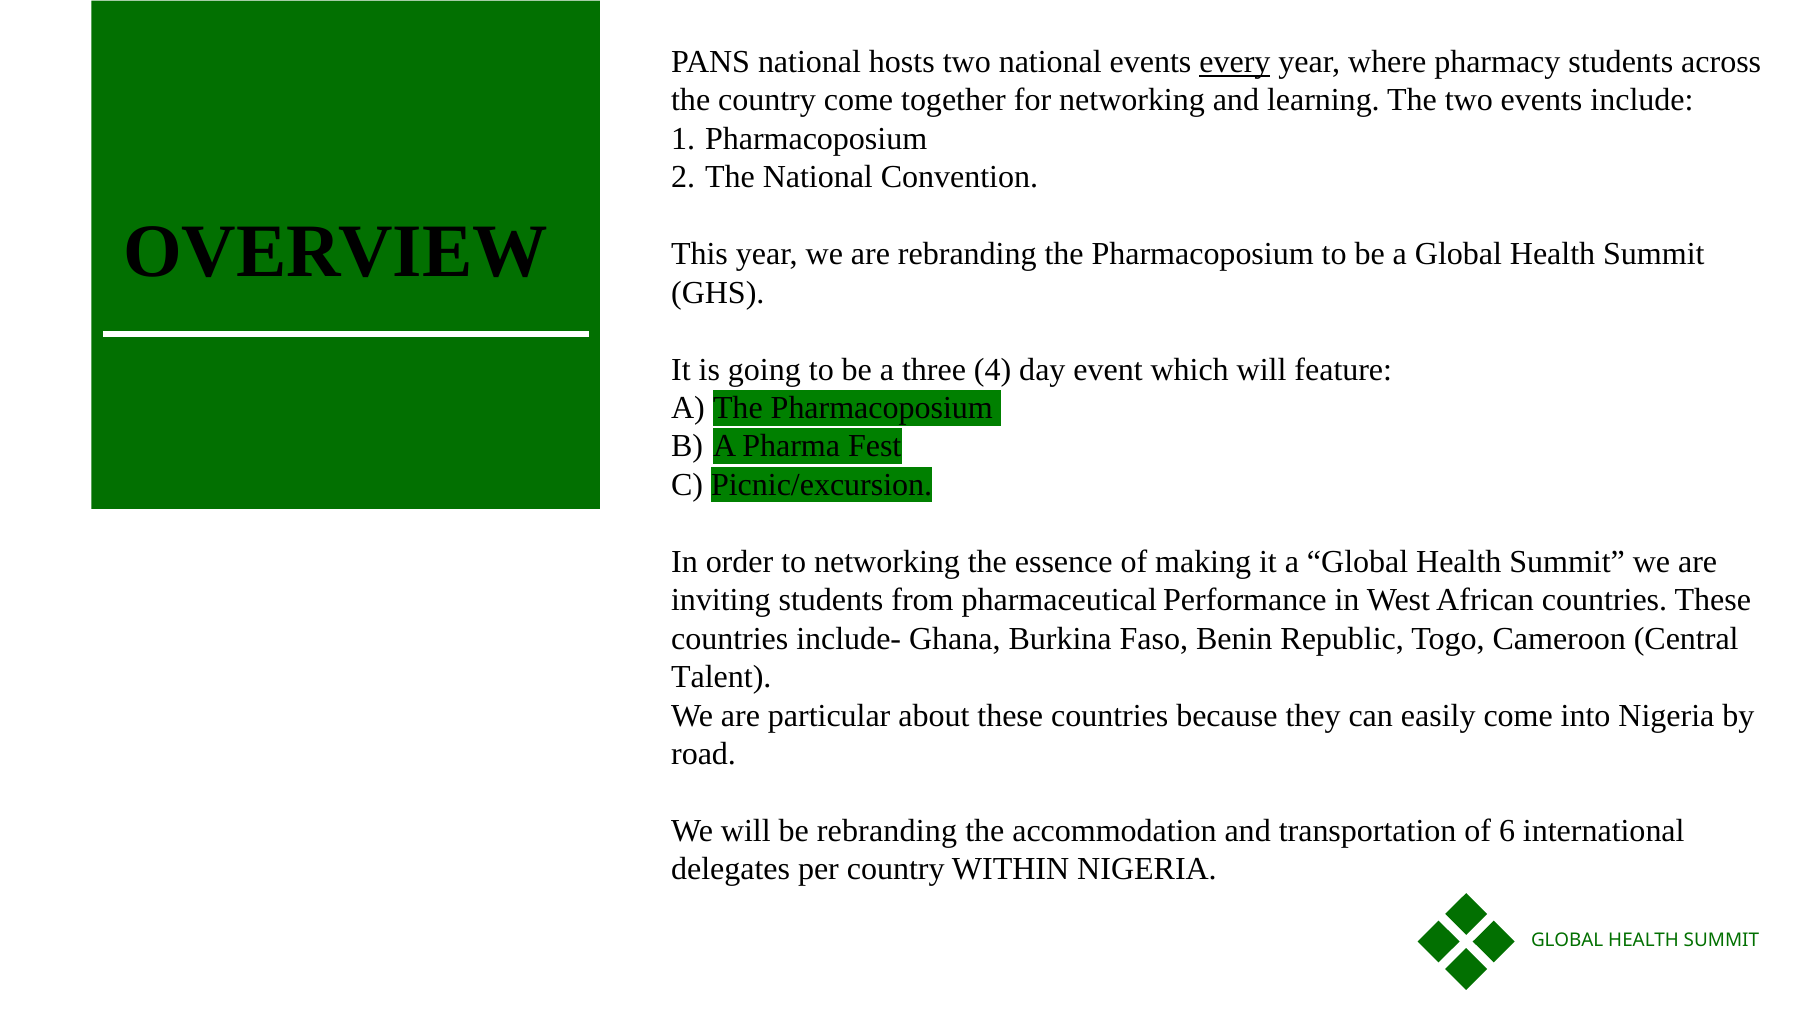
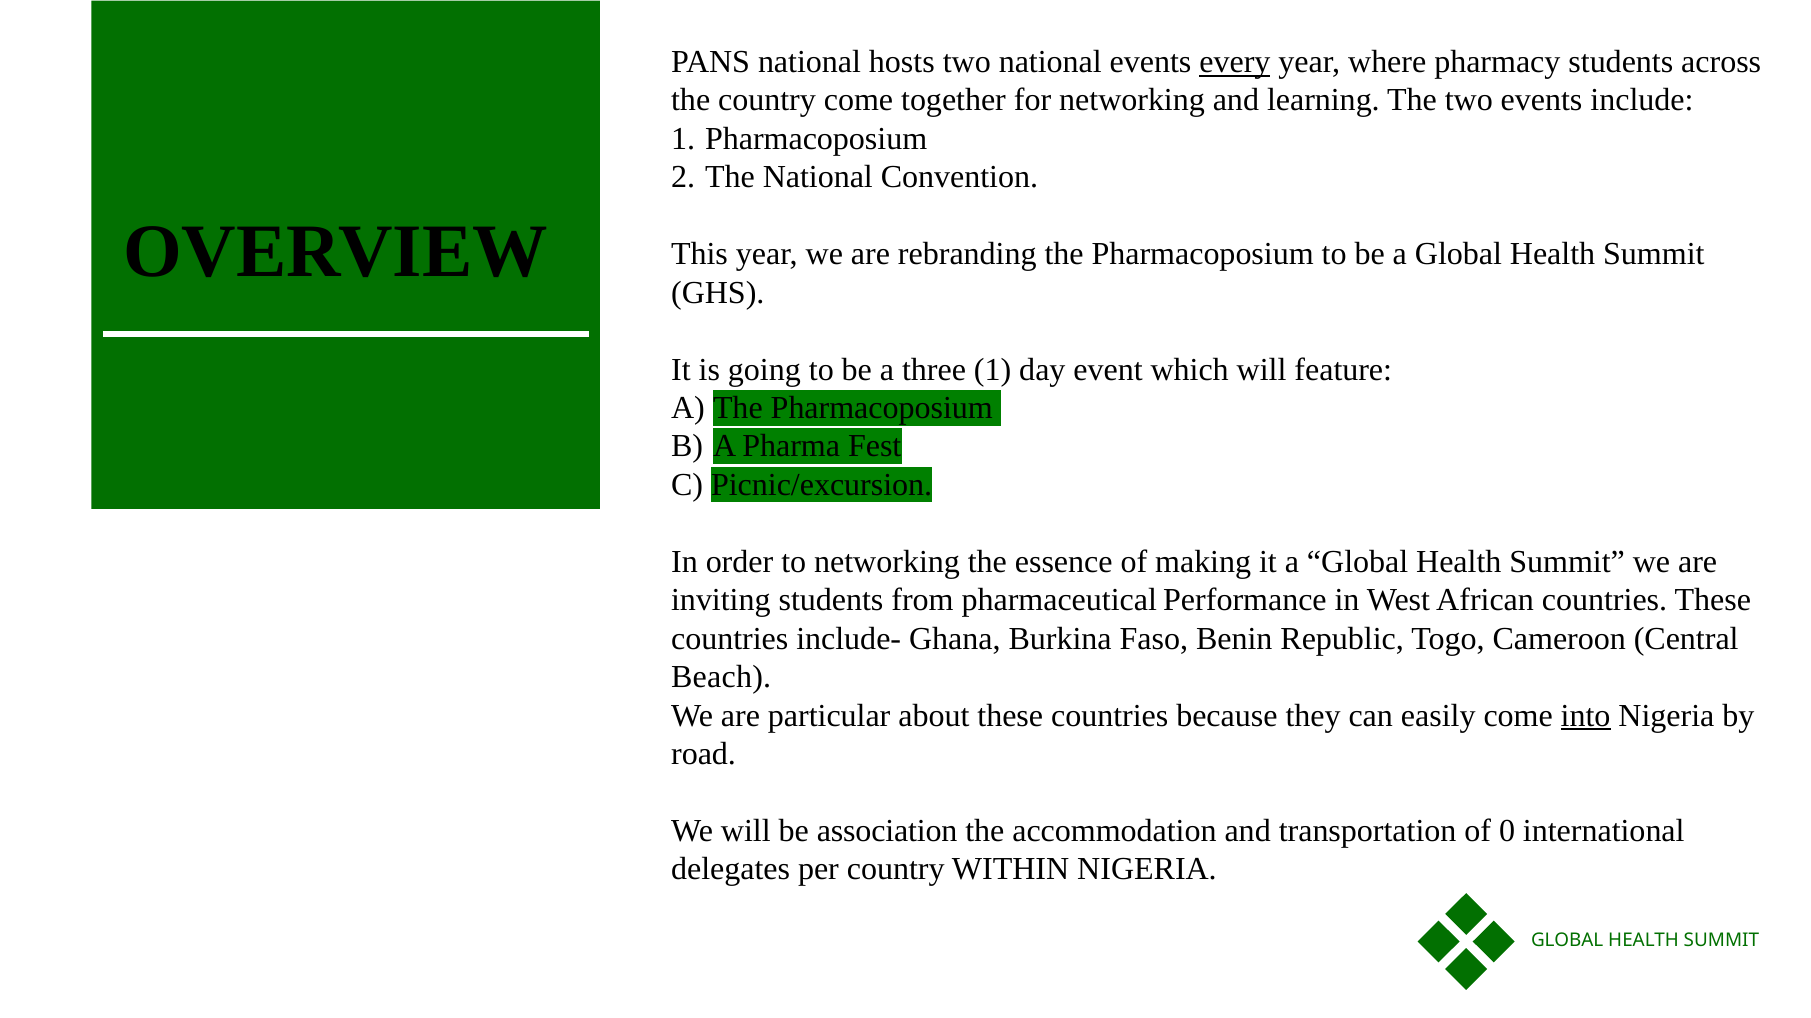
three 4: 4 -> 1
Talent: Talent -> Beach
into underline: none -> present
be rebranding: rebranding -> association
6: 6 -> 0
